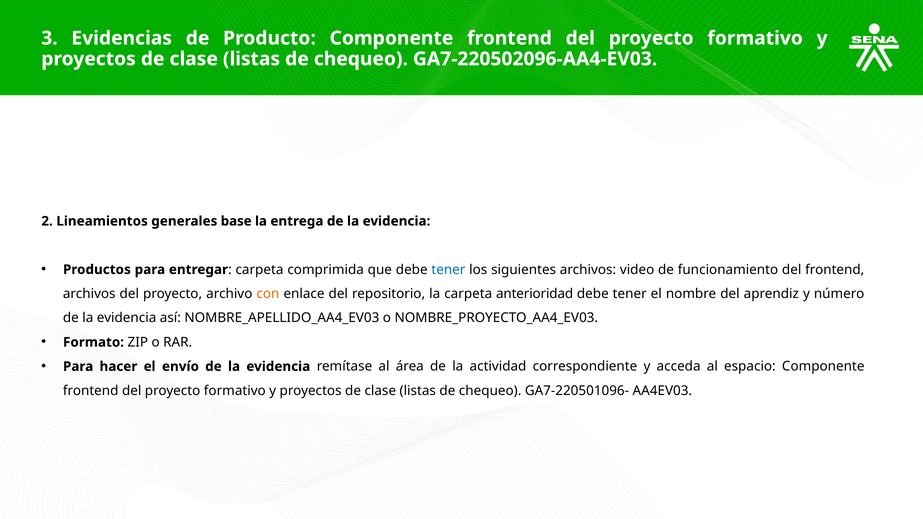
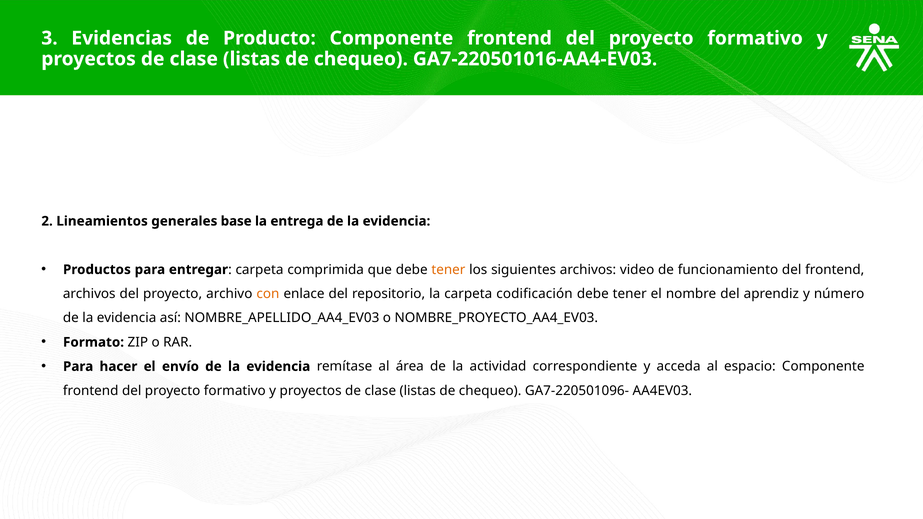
GA7-220502096-AA4-EV03: GA7-220502096-AA4-EV03 -> GA7-220501016-AA4-EV03
tener at (448, 270) colour: blue -> orange
anterioridad: anterioridad -> codificación
